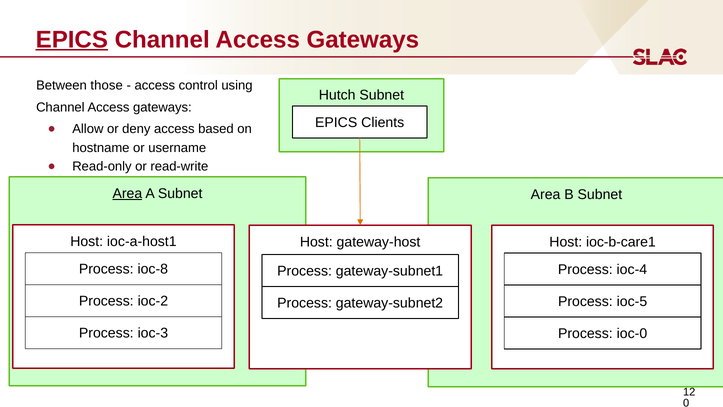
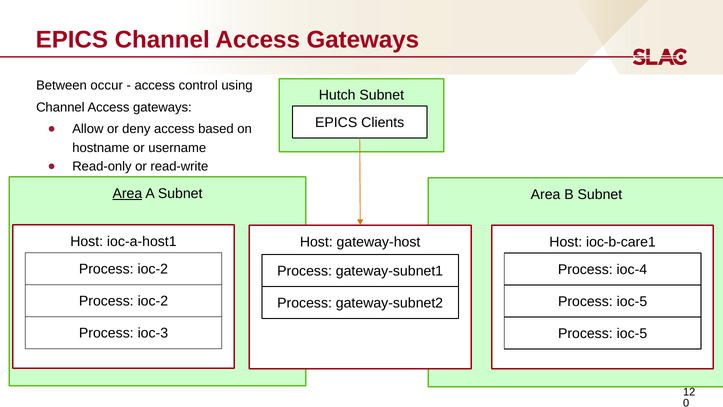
EPICS at (72, 40) underline: present -> none
those: those -> occur
ioc-8 at (153, 269): ioc-8 -> ioc-2
ioc-0 at (632, 333): ioc-0 -> ioc-5
